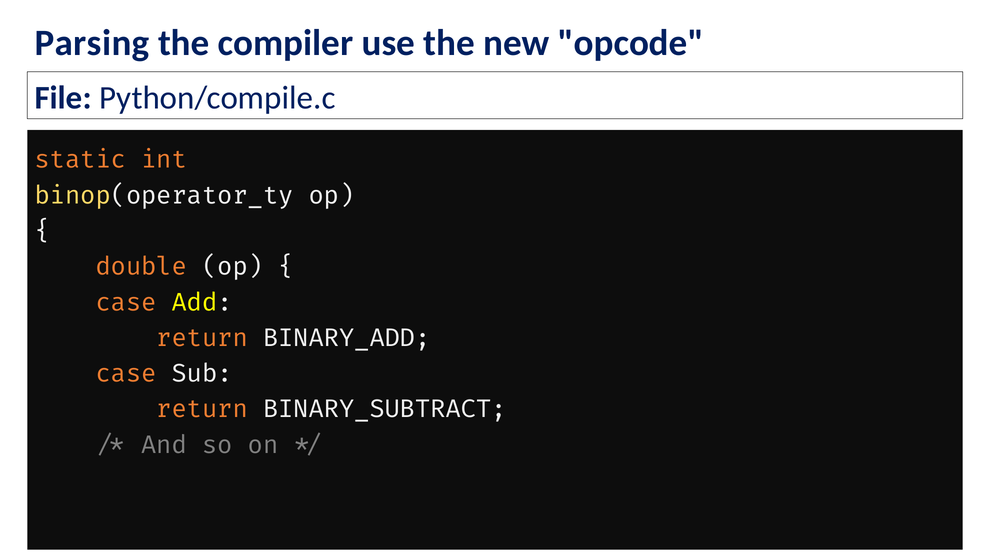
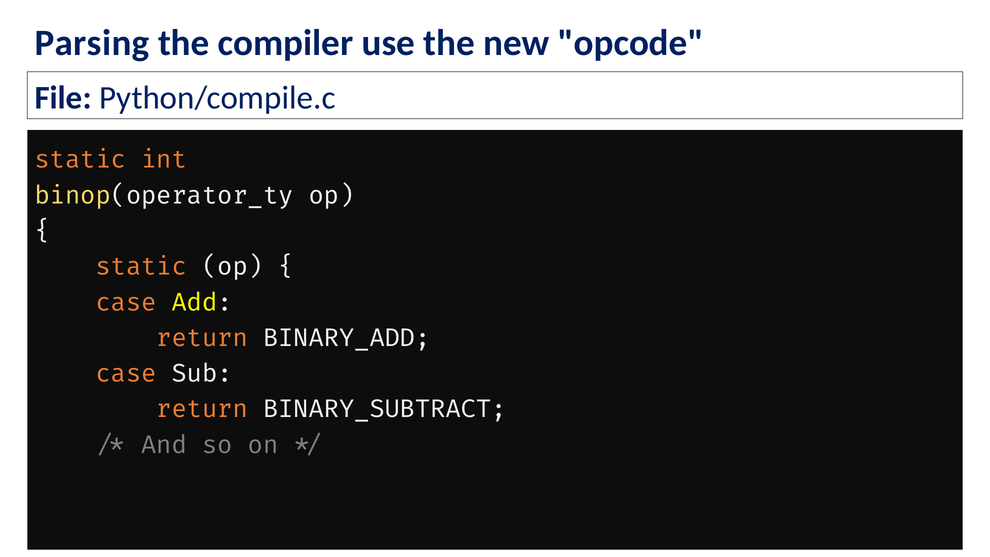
double at (141, 267): double -> static
